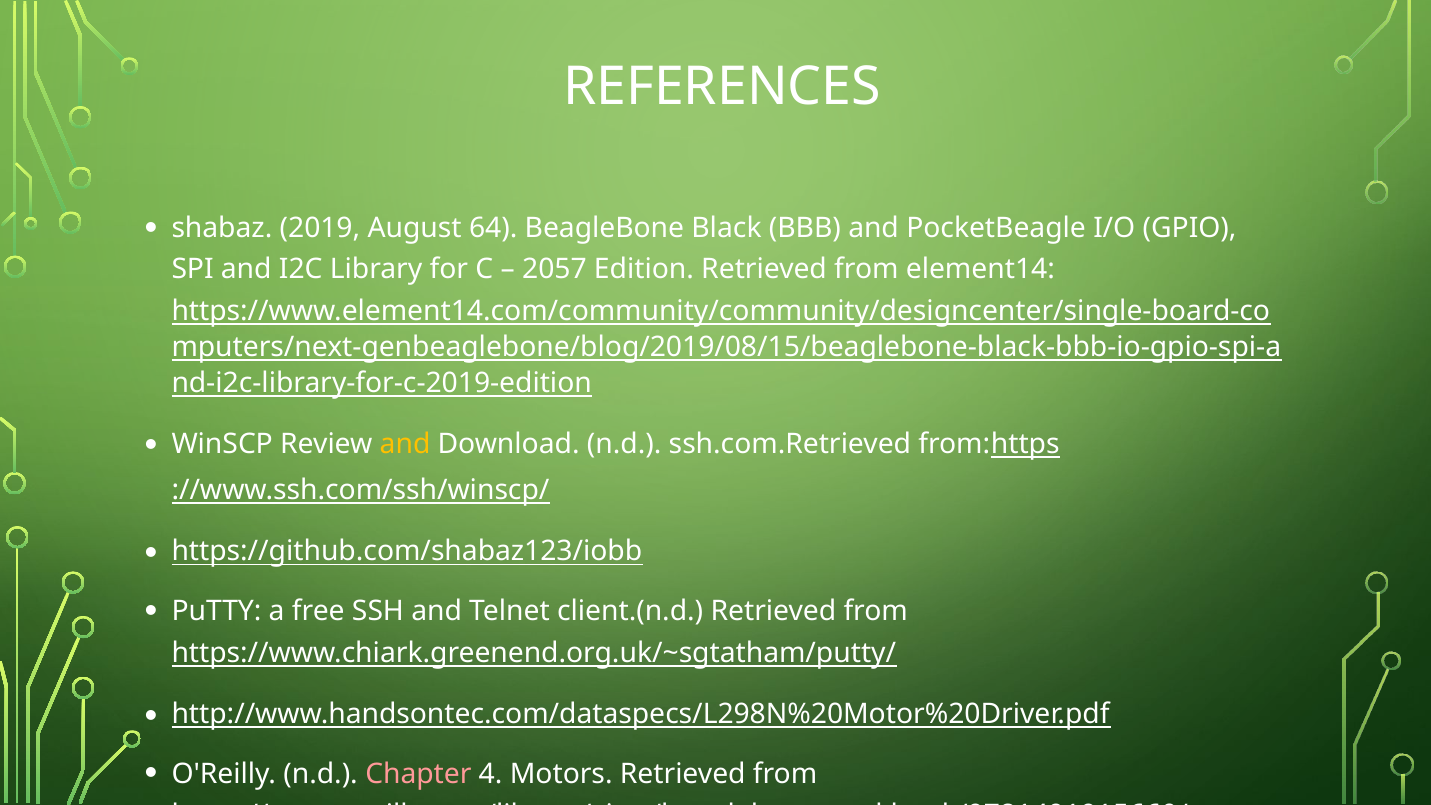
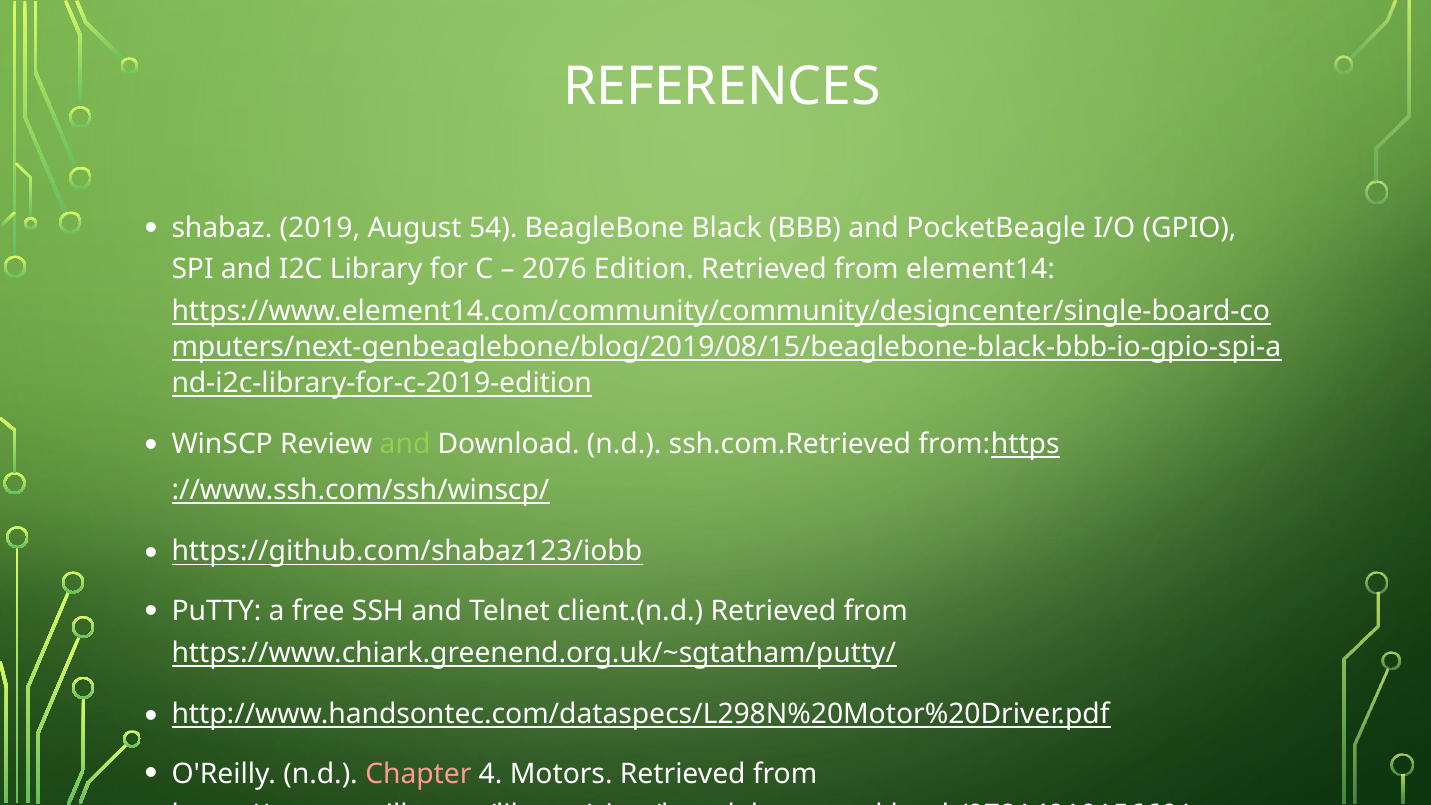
64: 64 -> 54
2057: 2057 -> 2076
and at (405, 444) colour: yellow -> light green
